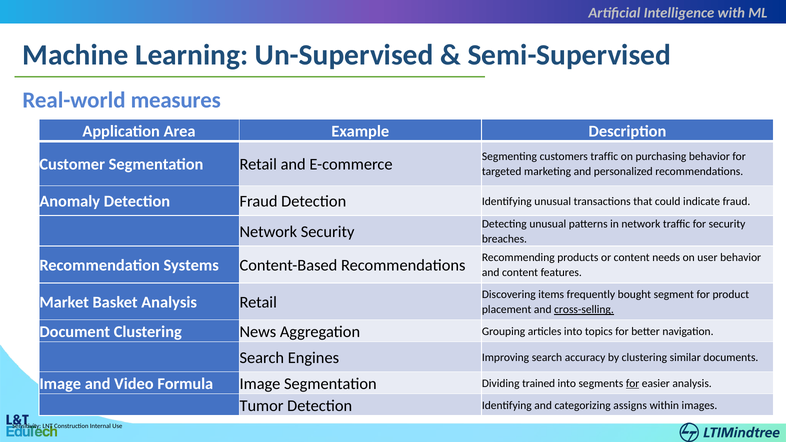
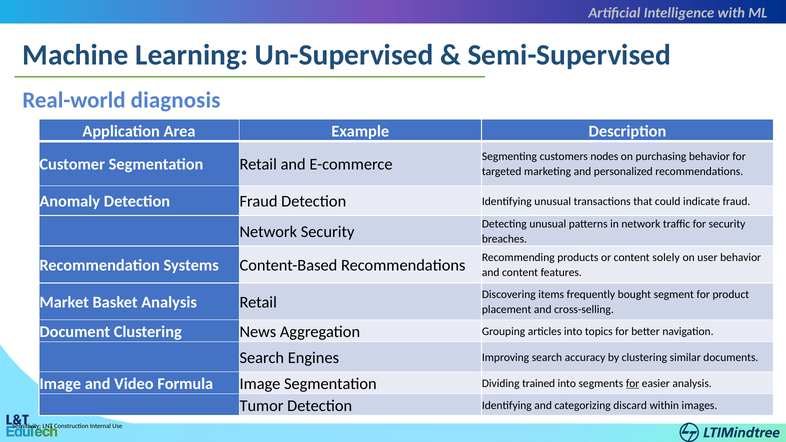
measures: measures -> diagnosis
customers traffic: traffic -> nodes
needs: needs -> solely
cross-selling underline: present -> none
assigns: assigns -> discard
